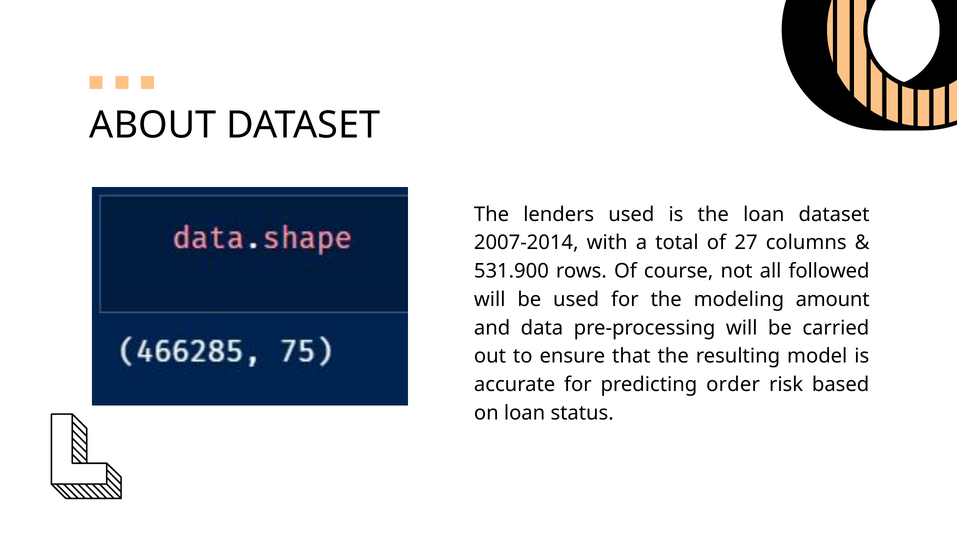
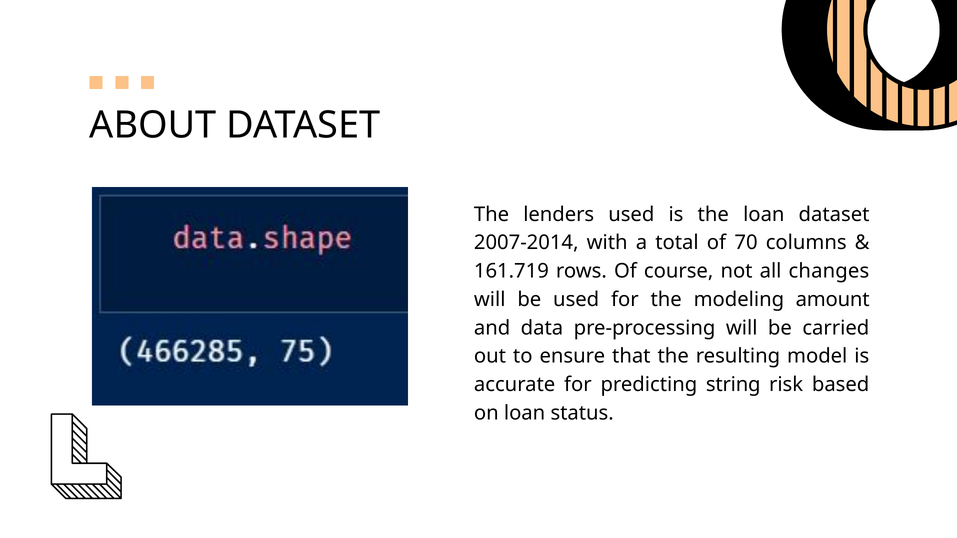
27: 27 -> 70
531.900: 531.900 -> 161.719
followed: followed -> changes
order: order -> string
